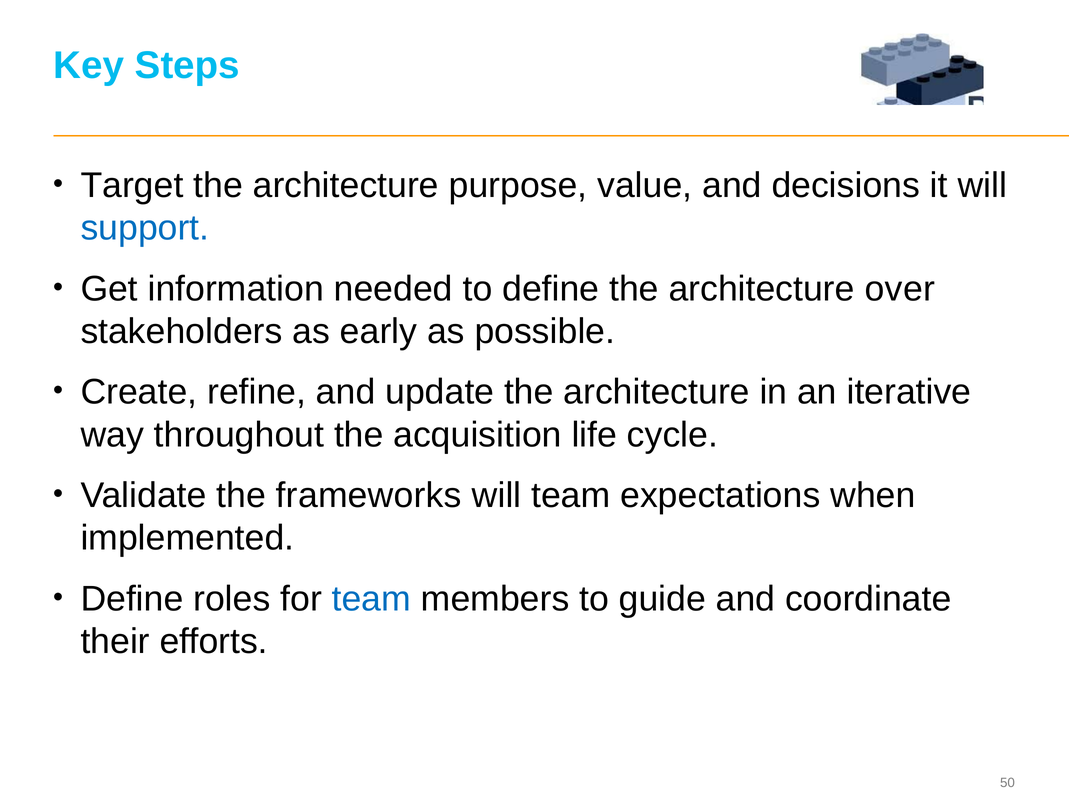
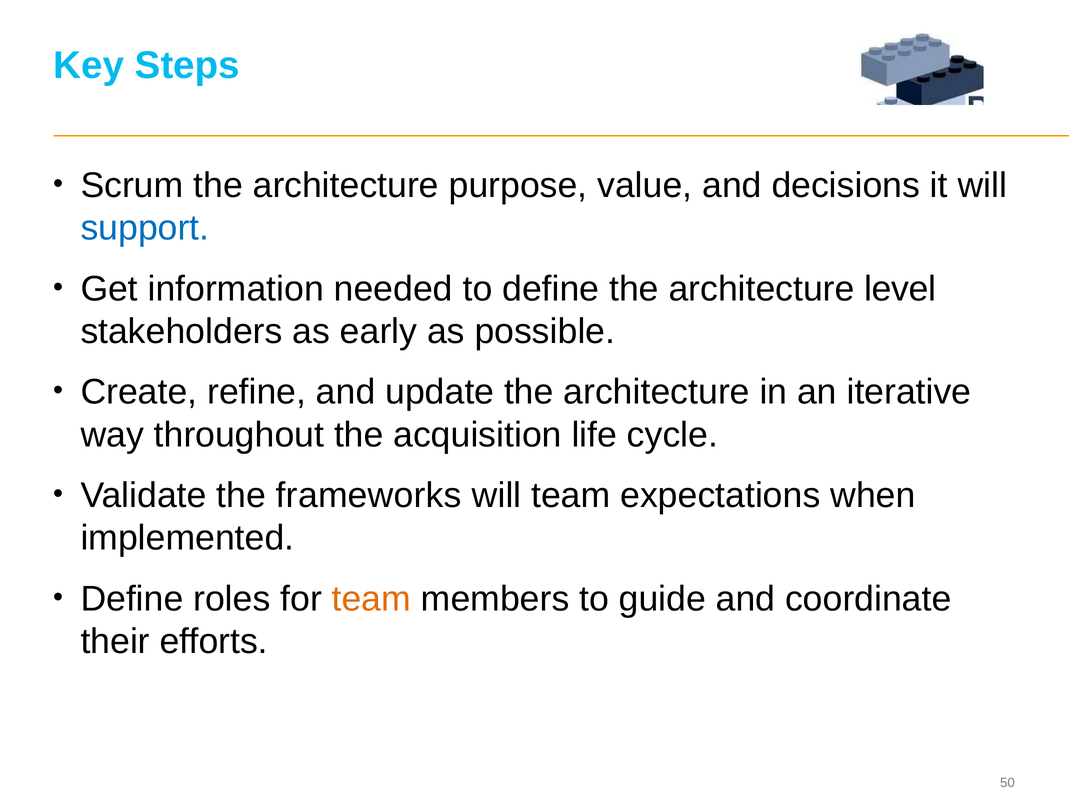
Target: Target -> Scrum
over: over -> level
team at (371, 599) colour: blue -> orange
